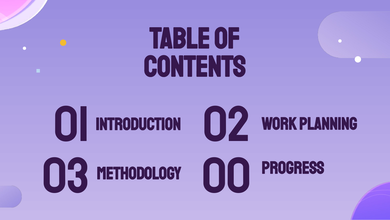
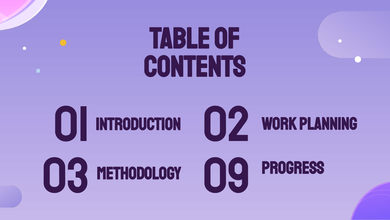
00: 00 -> 09
